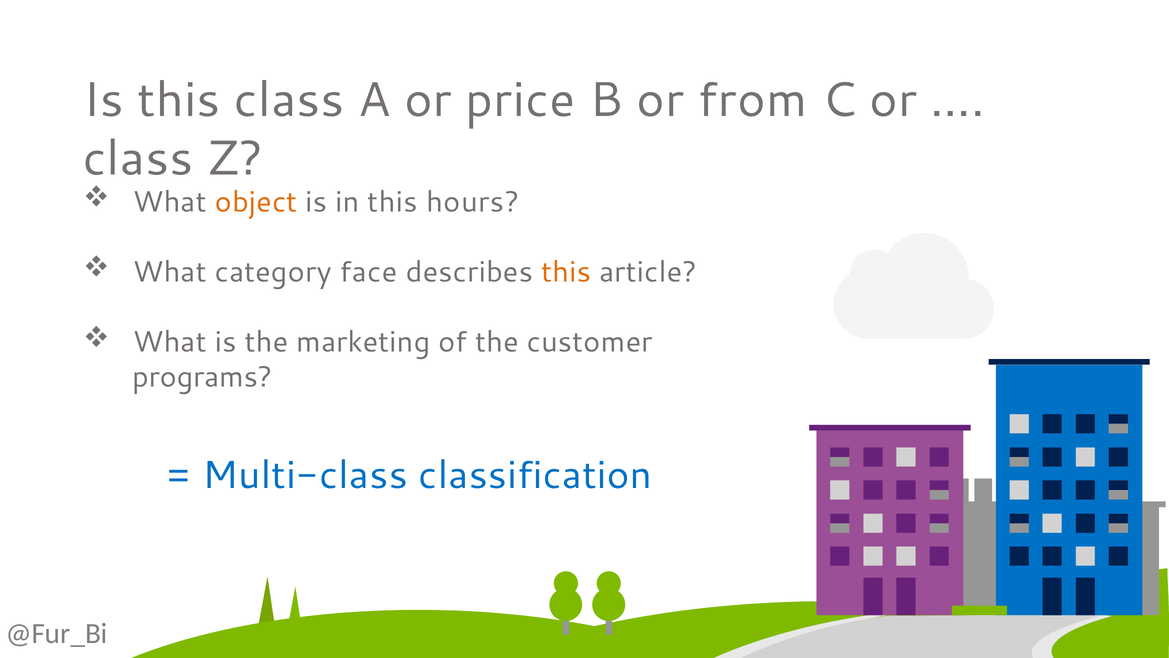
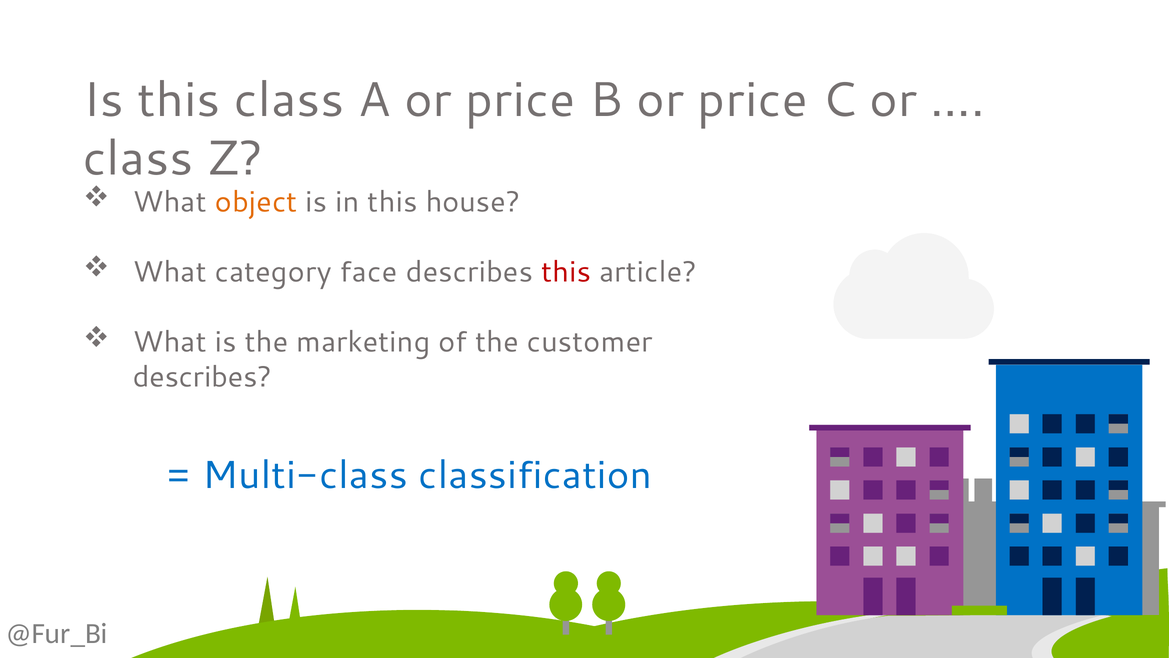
B or from: from -> price
hours: hours -> house
this at (566, 272) colour: orange -> red
programs at (203, 377): programs -> describes
